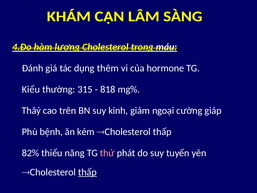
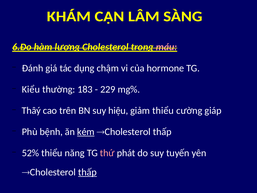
4.Đo: 4.Đo -> 6.Đo
máu colour: white -> pink
thêm: thêm -> chậm
315: 315 -> 183
818: 818 -> 229
kinh: kinh -> hiệu
giảm ngoại: ngoại -> thiểu
kém underline: none -> present
82%: 82% -> 52%
